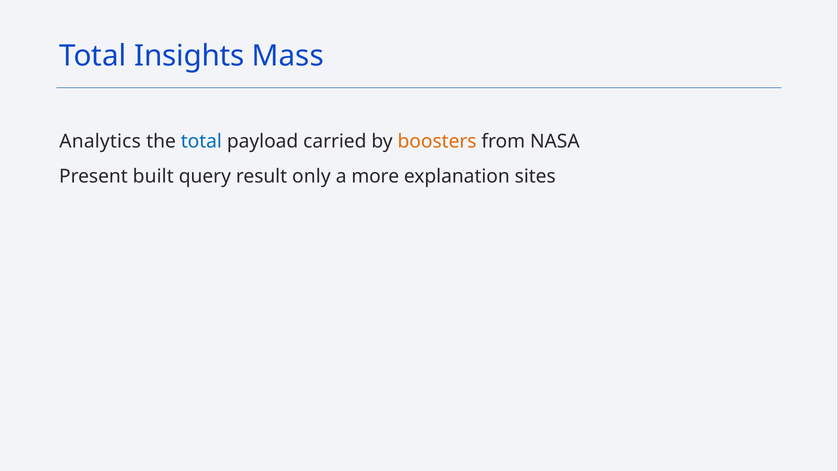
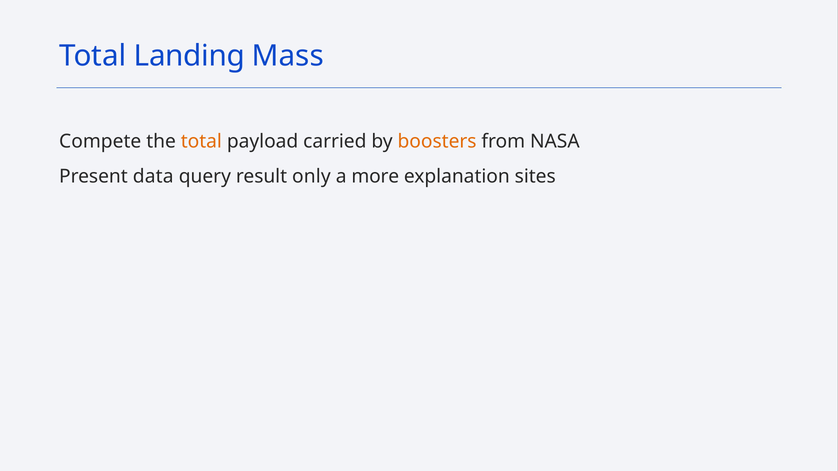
Insights: Insights -> Landing
Analytics: Analytics -> Compete
total at (201, 141) colour: blue -> orange
built: built -> data
